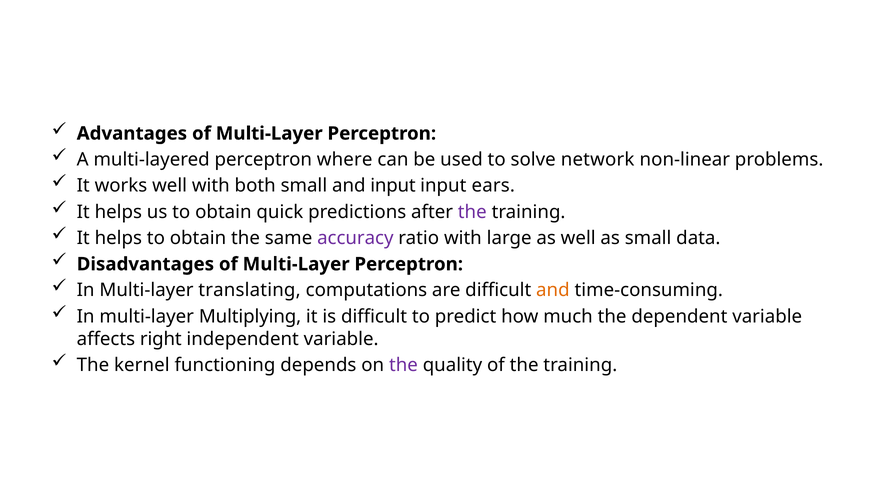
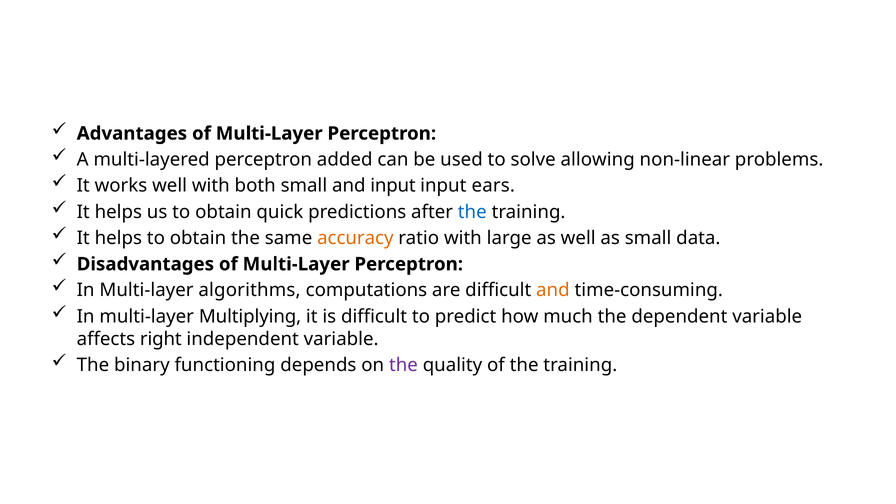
where: where -> added
network: network -> allowing
the at (472, 212) colour: purple -> blue
accuracy colour: purple -> orange
translating: translating -> algorithms
kernel: kernel -> binary
